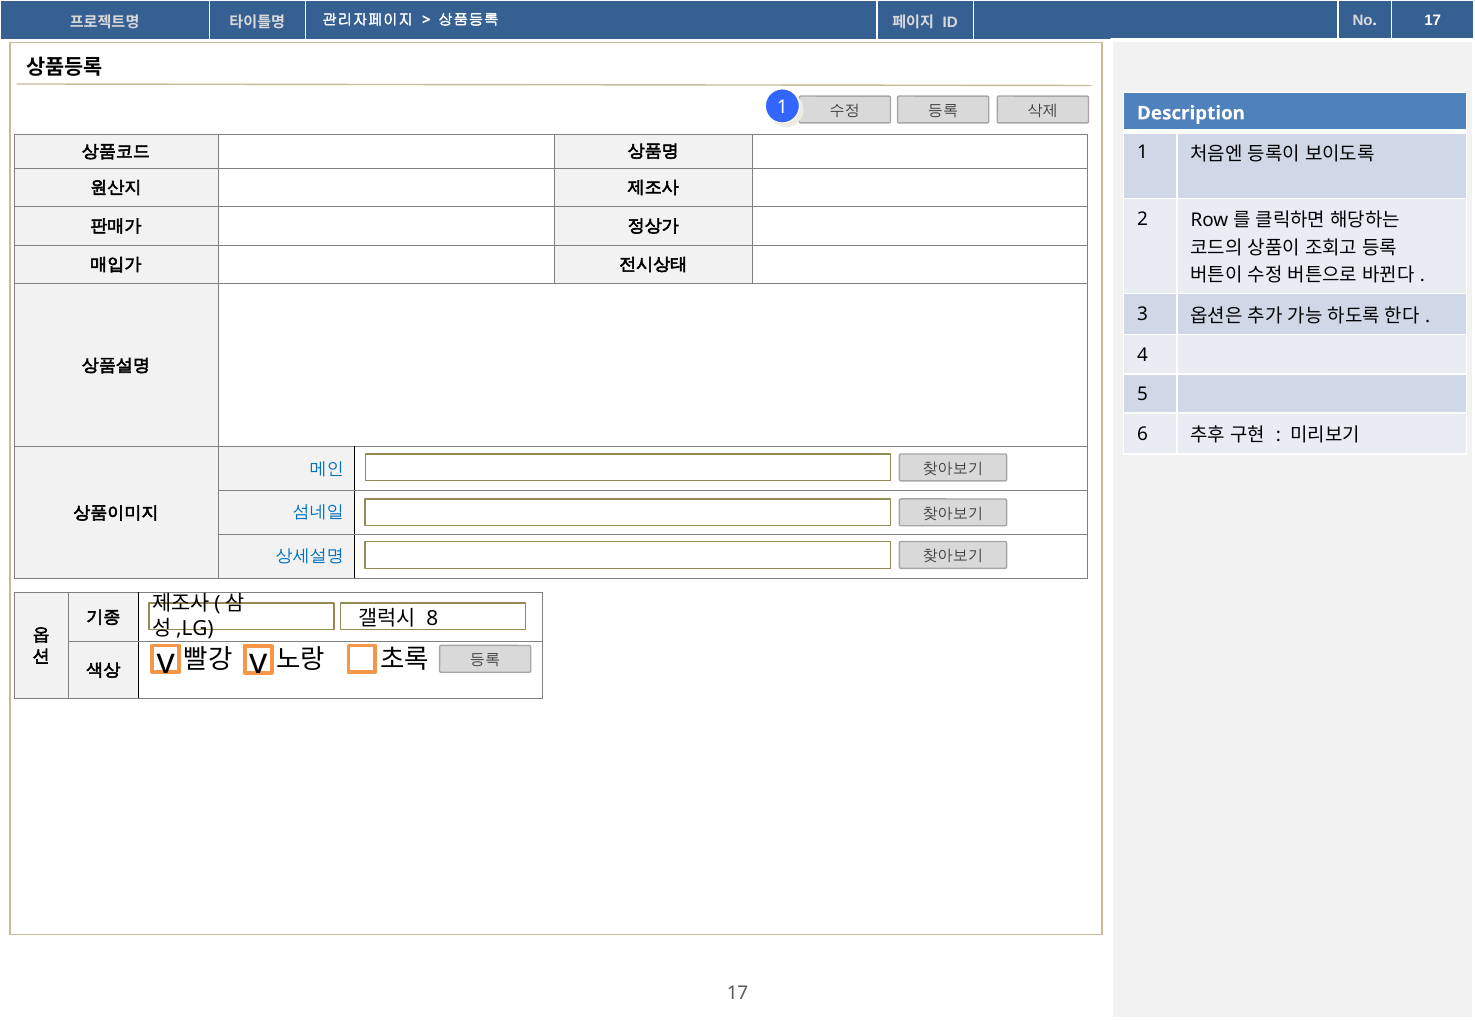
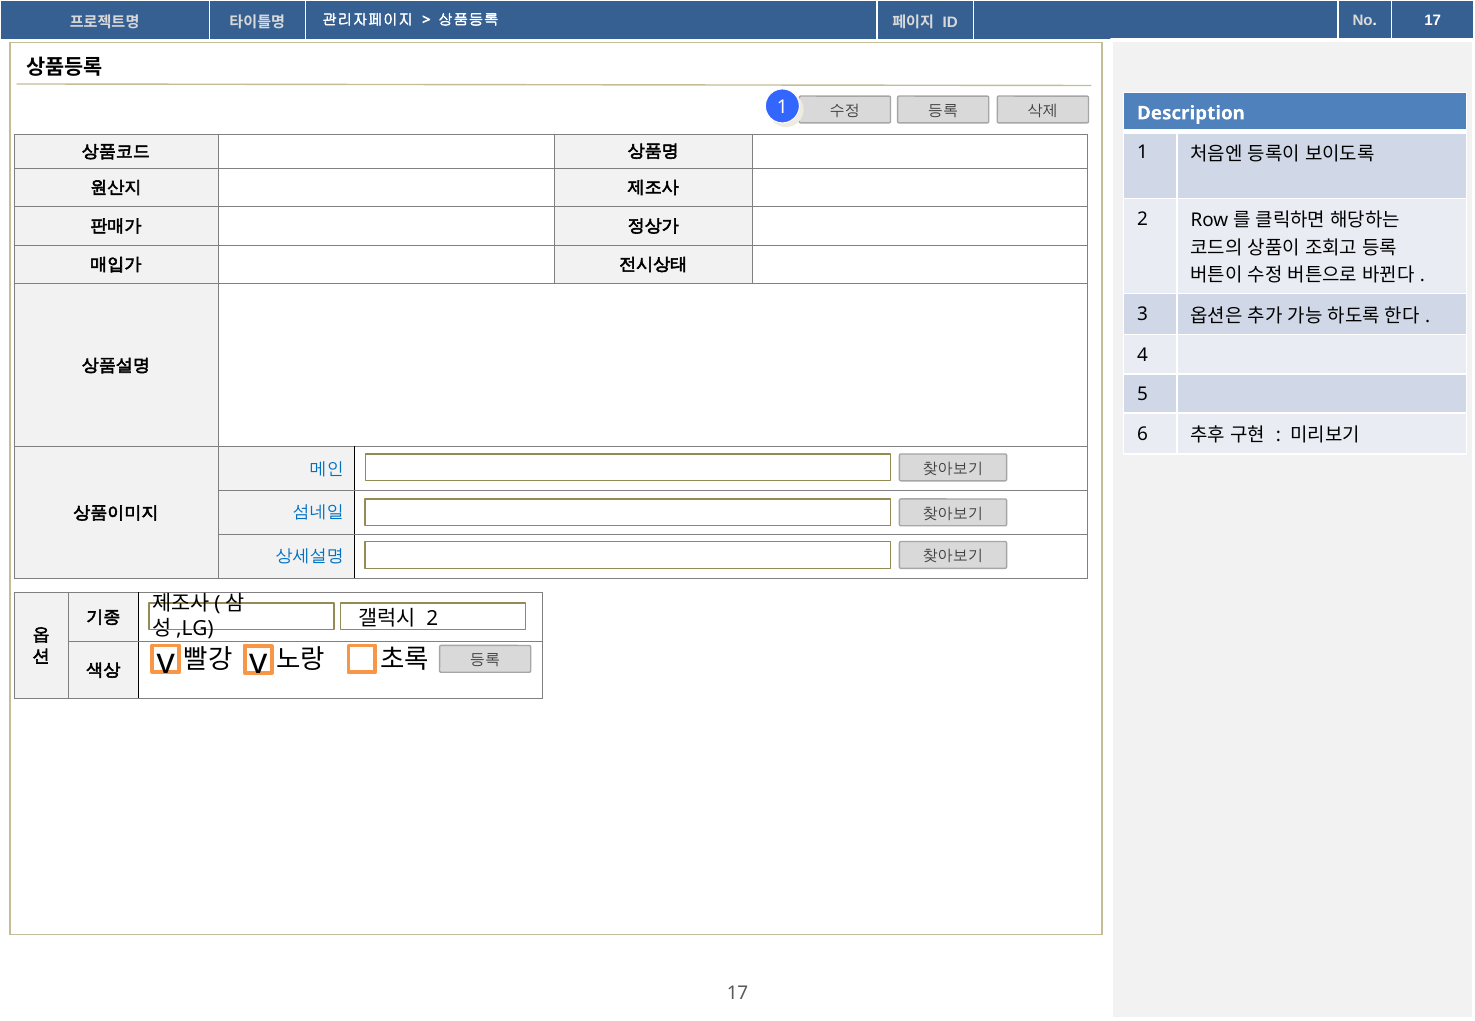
8 at (432, 619): 8 -> 2
